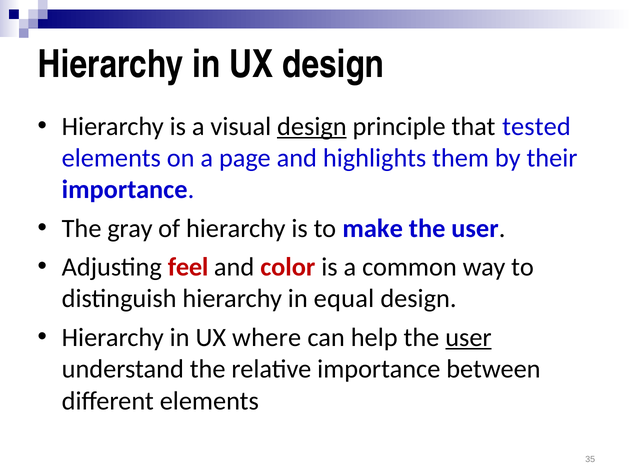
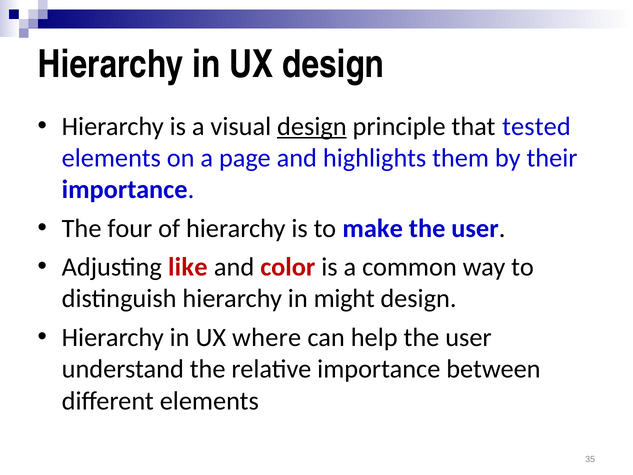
gray: gray -> four
feel: feel -> like
equal: equal -> might
user at (468, 337) underline: present -> none
